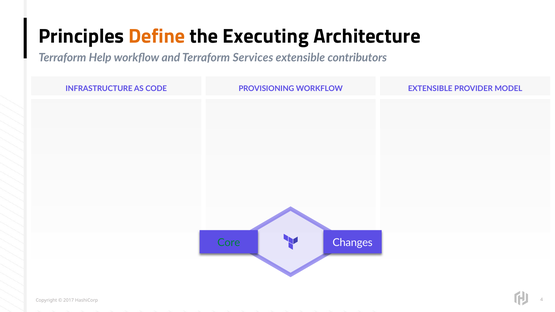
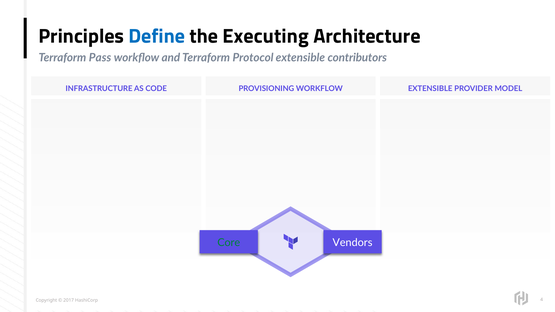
Define colour: orange -> blue
Help: Help -> Pass
Services: Services -> Protocol
Changes: Changes -> Vendors
